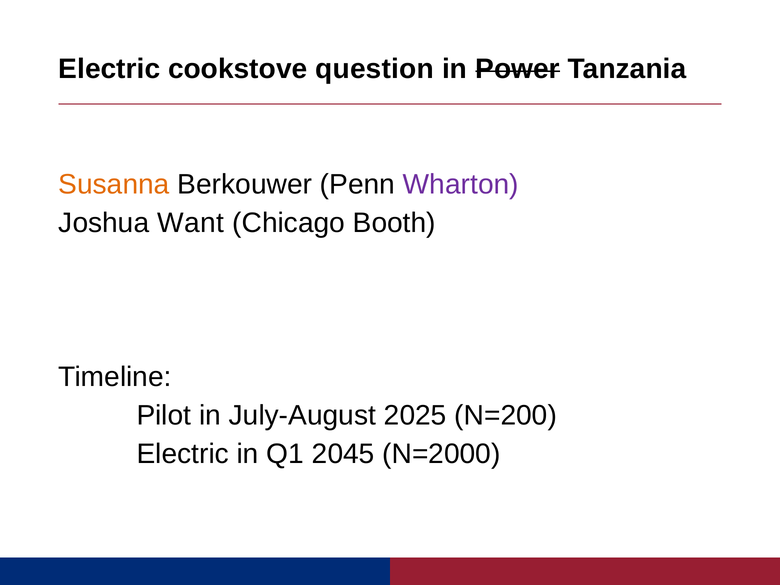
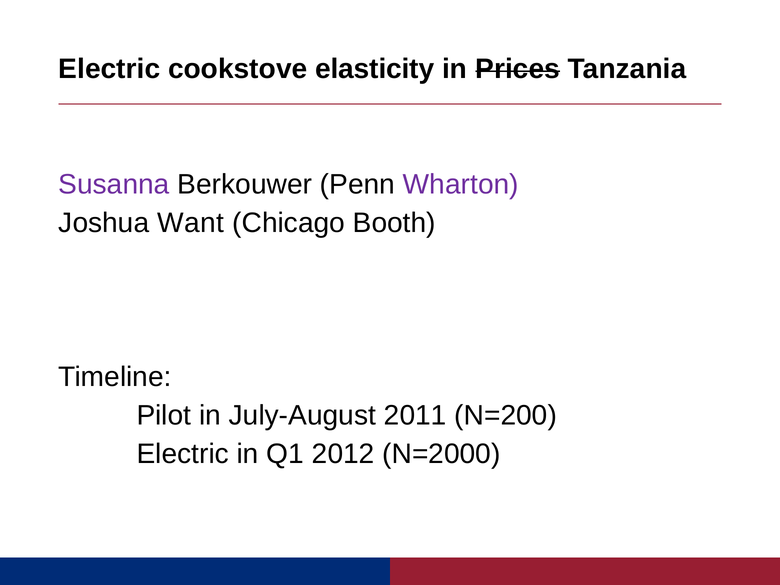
question: question -> elasticity
Power: Power -> Prices
Susanna colour: orange -> purple
2025: 2025 -> 2011
2045: 2045 -> 2012
